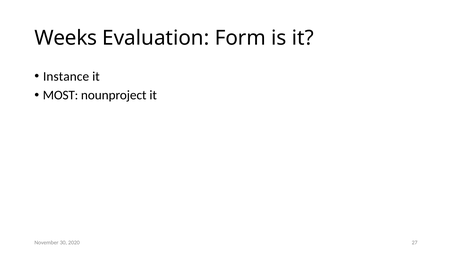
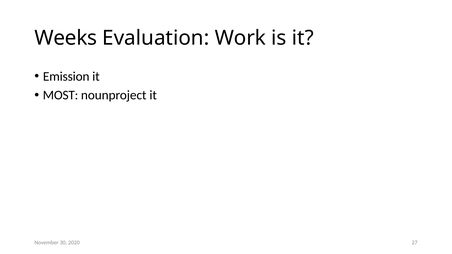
Form: Form -> Work
Instance: Instance -> Emission
